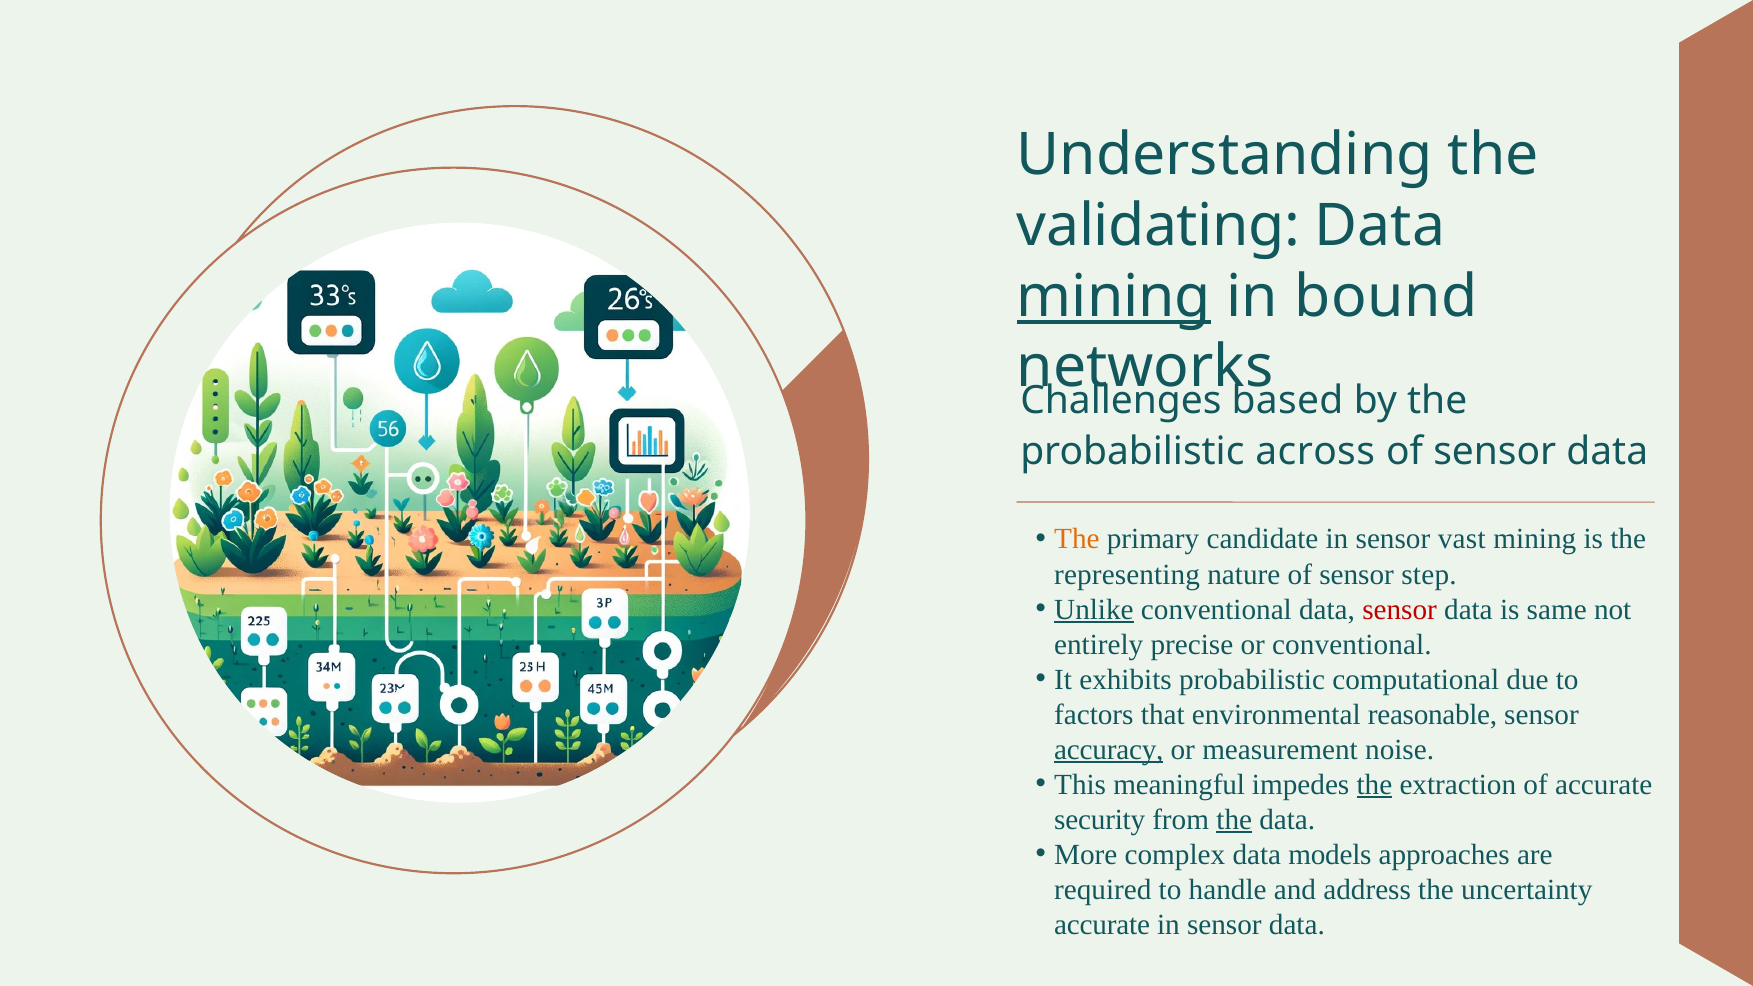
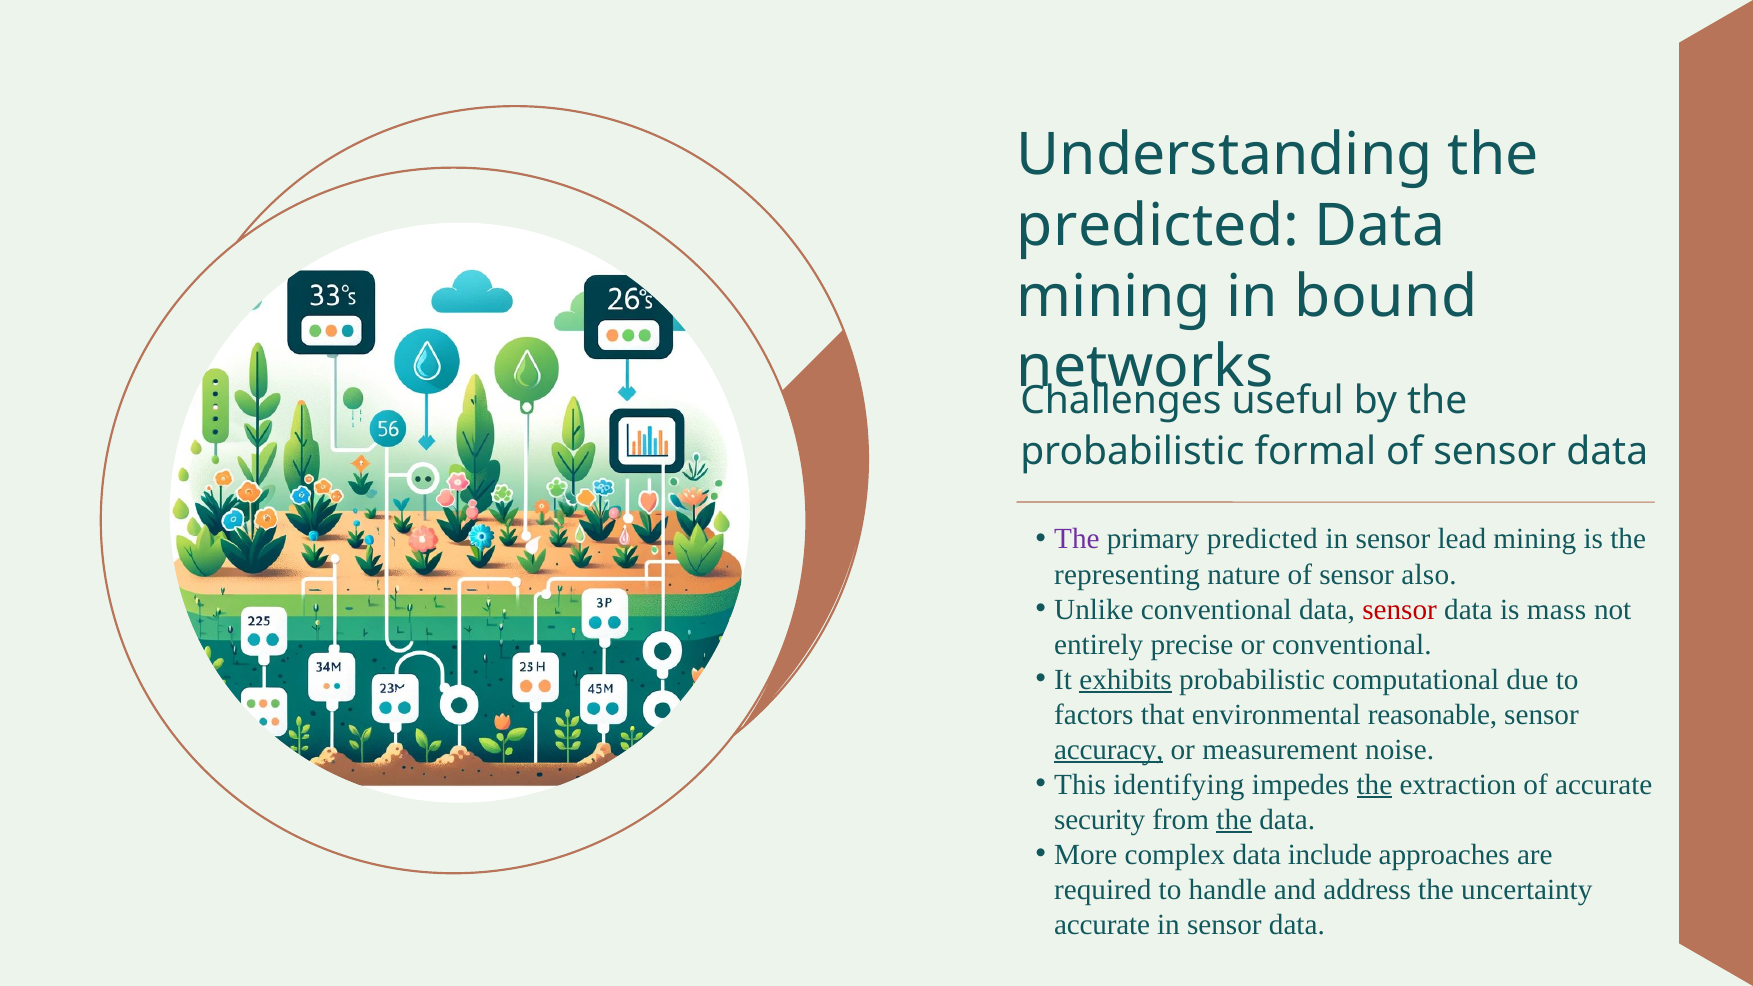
validating at (1159, 226): validating -> predicted
mining at (1114, 297) underline: present -> none
based: based -> useful
across: across -> formal
The at (1077, 539) colour: orange -> purple
primary candidate: candidate -> predicted
vast: vast -> lead
step: step -> also
Unlike underline: present -> none
same: same -> mass
exhibits underline: none -> present
meaningful: meaningful -> identifying
models: models -> include
